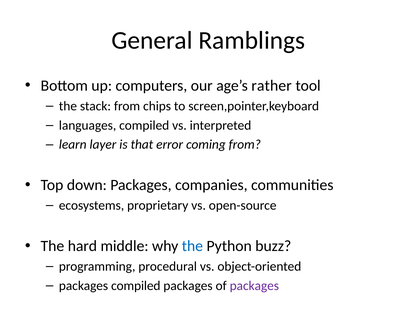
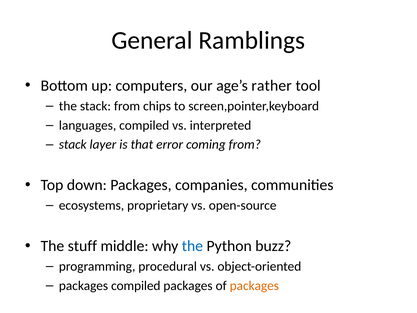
learn at (73, 144): learn -> stack
hard: hard -> stuff
packages at (254, 286) colour: purple -> orange
